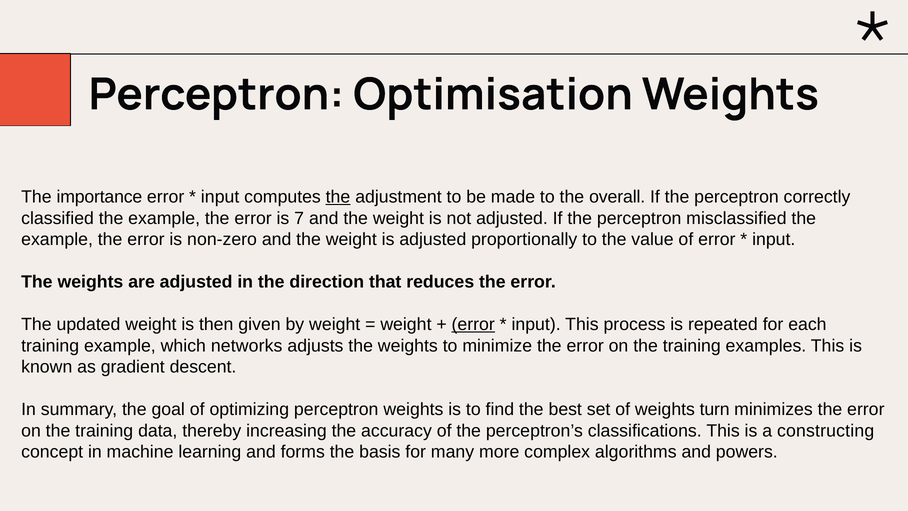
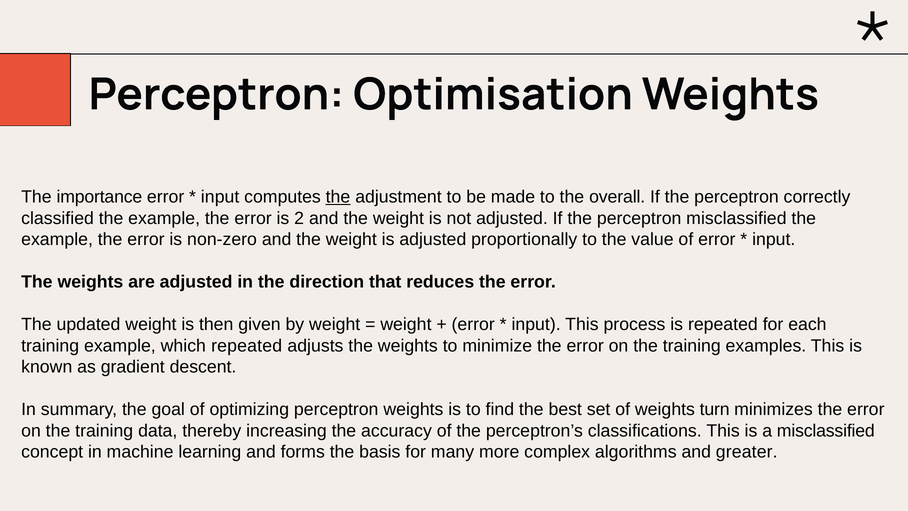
7: 7 -> 2
error at (473, 324) underline: present -> none
which networks: networks -> repeated
a constructing: constructing -> misclassified
powers: powers -> greater
